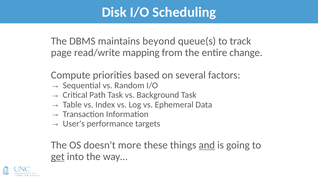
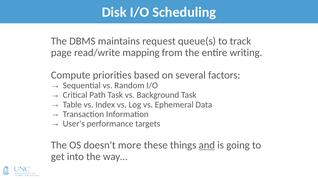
beyond: beyond -> request
change: change -> writing
get underline: present -> none
